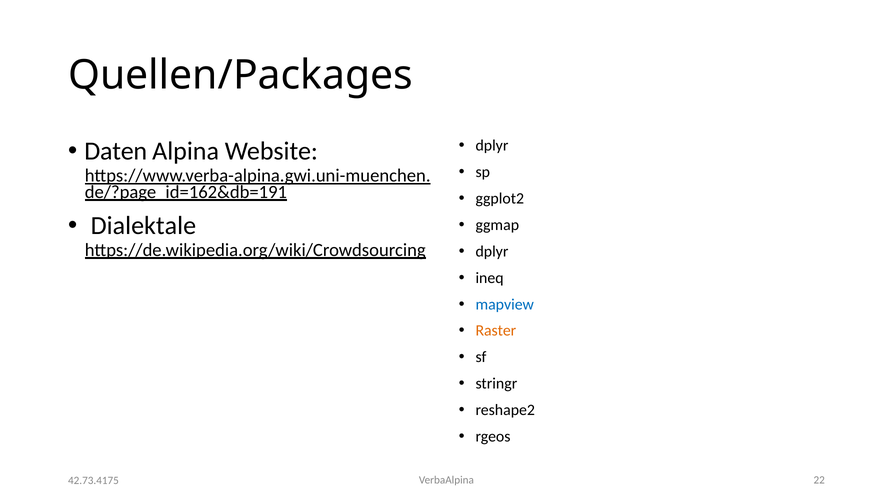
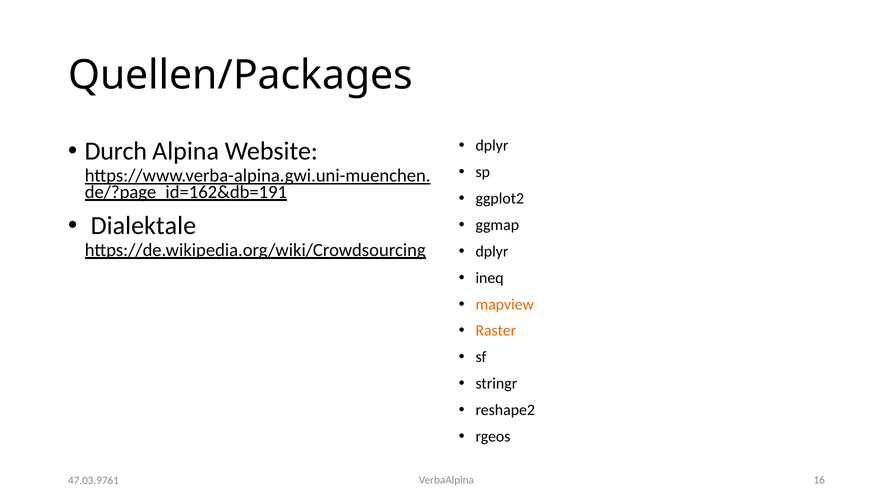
Daten: Daten -> Durch
mapview colour: blue -> orange
22: 22 -> 16
42.73.4175: 42.73.4175 -> 47.03.9761
